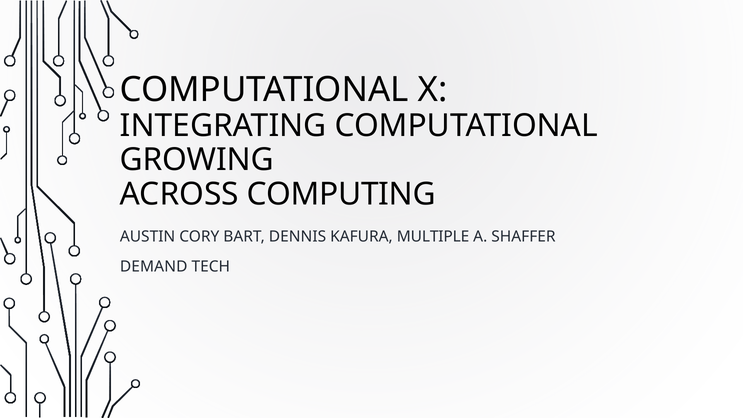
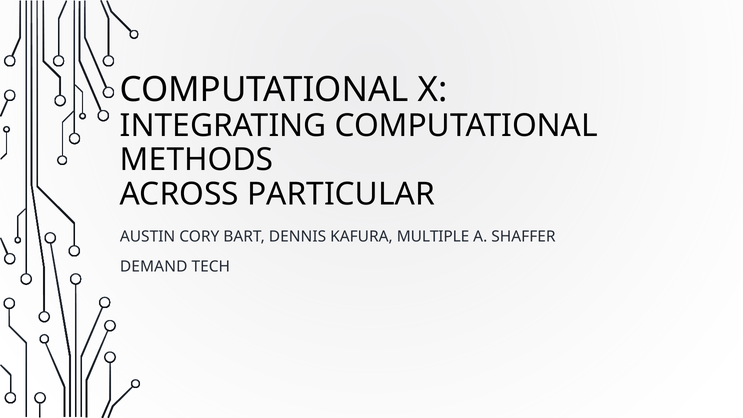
GROWING: GROWING -> METHODS
COMPUTING: COMPUTING -> PARTICULAR
